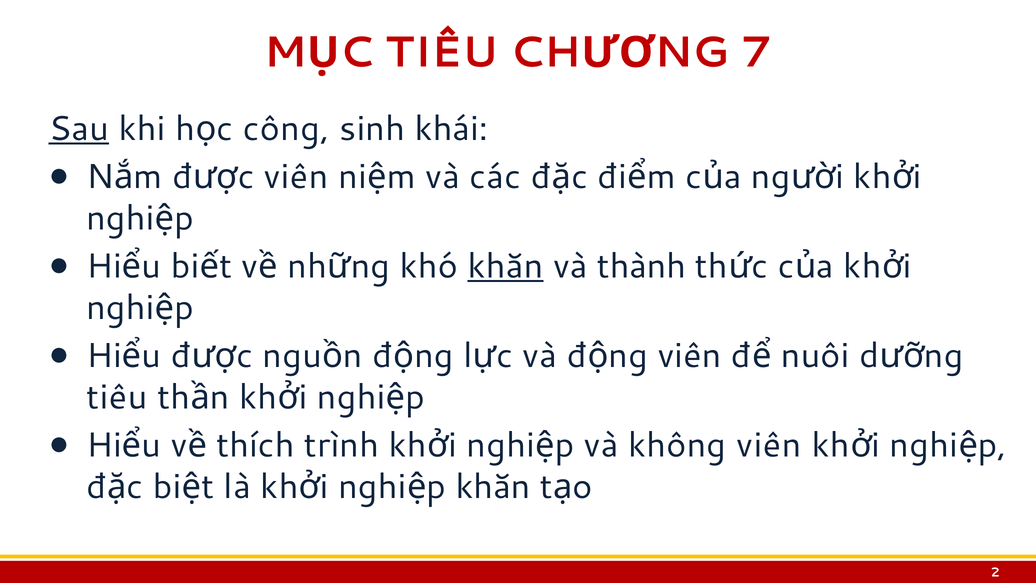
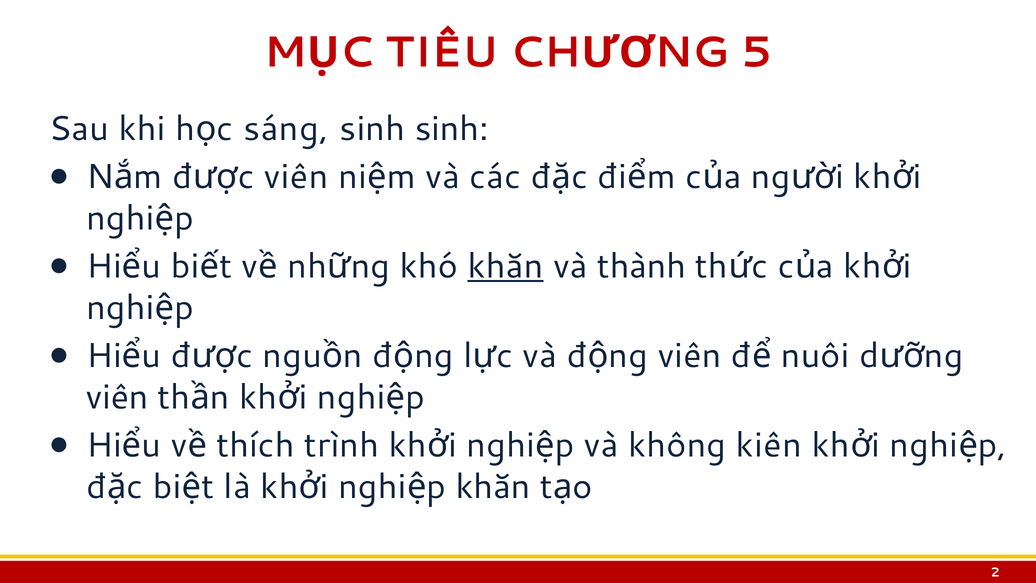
7: 7 -> 5
Sau underline: present -> none
công: công -> sáng
sinh khái: khái -> sinh
tiêu at (117, 397): tiêu -> viên
không viên: viên -> kiên
